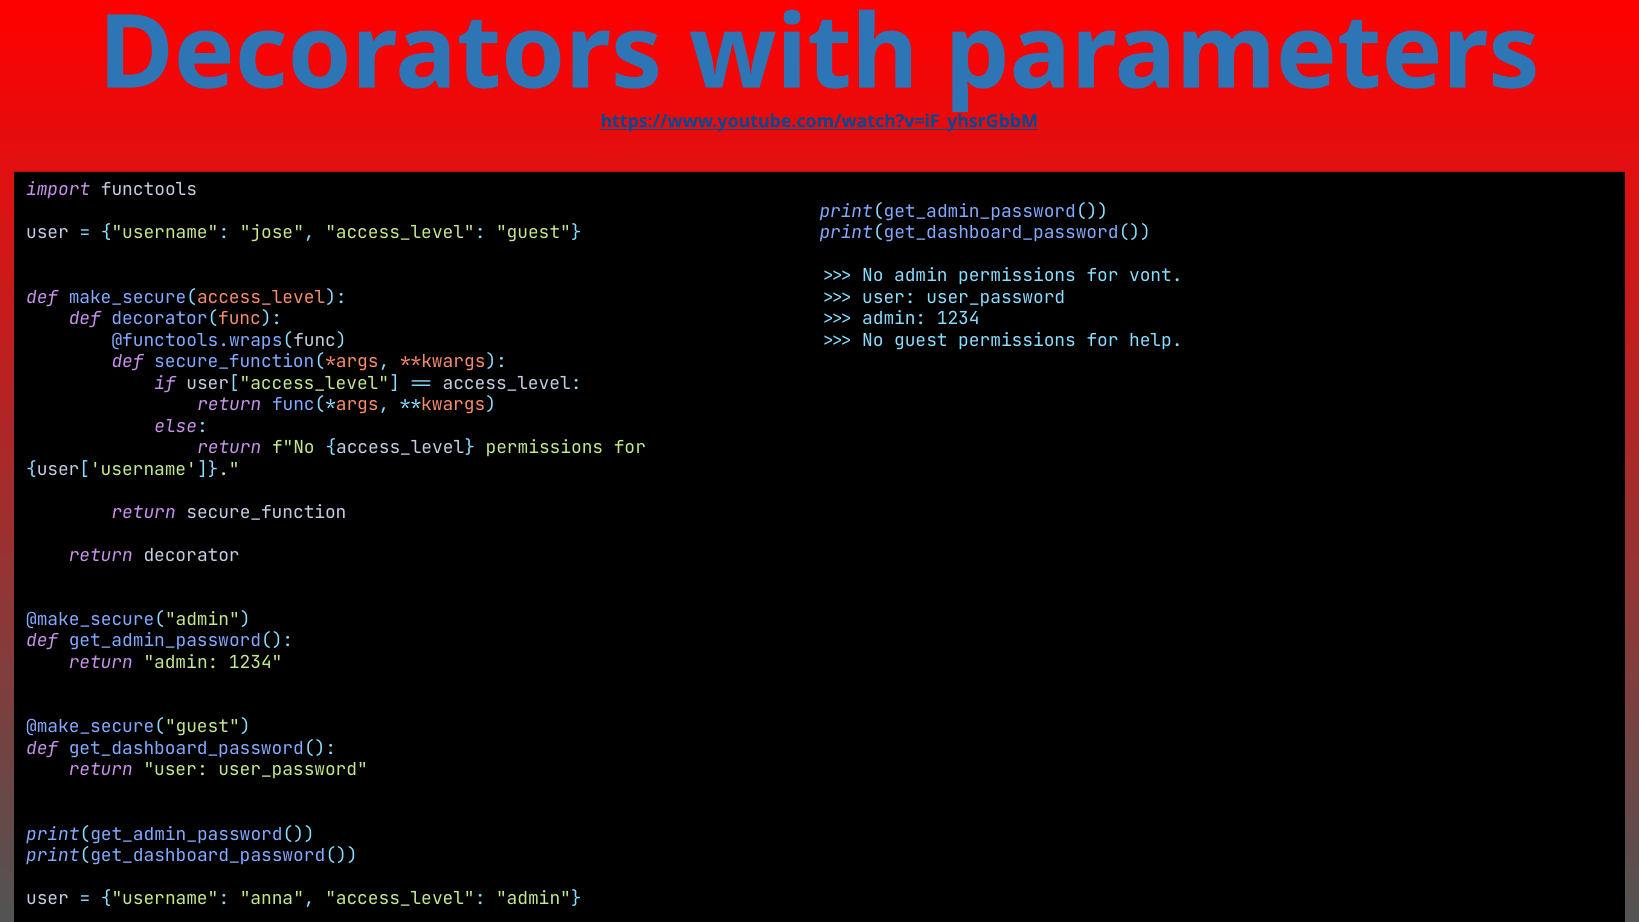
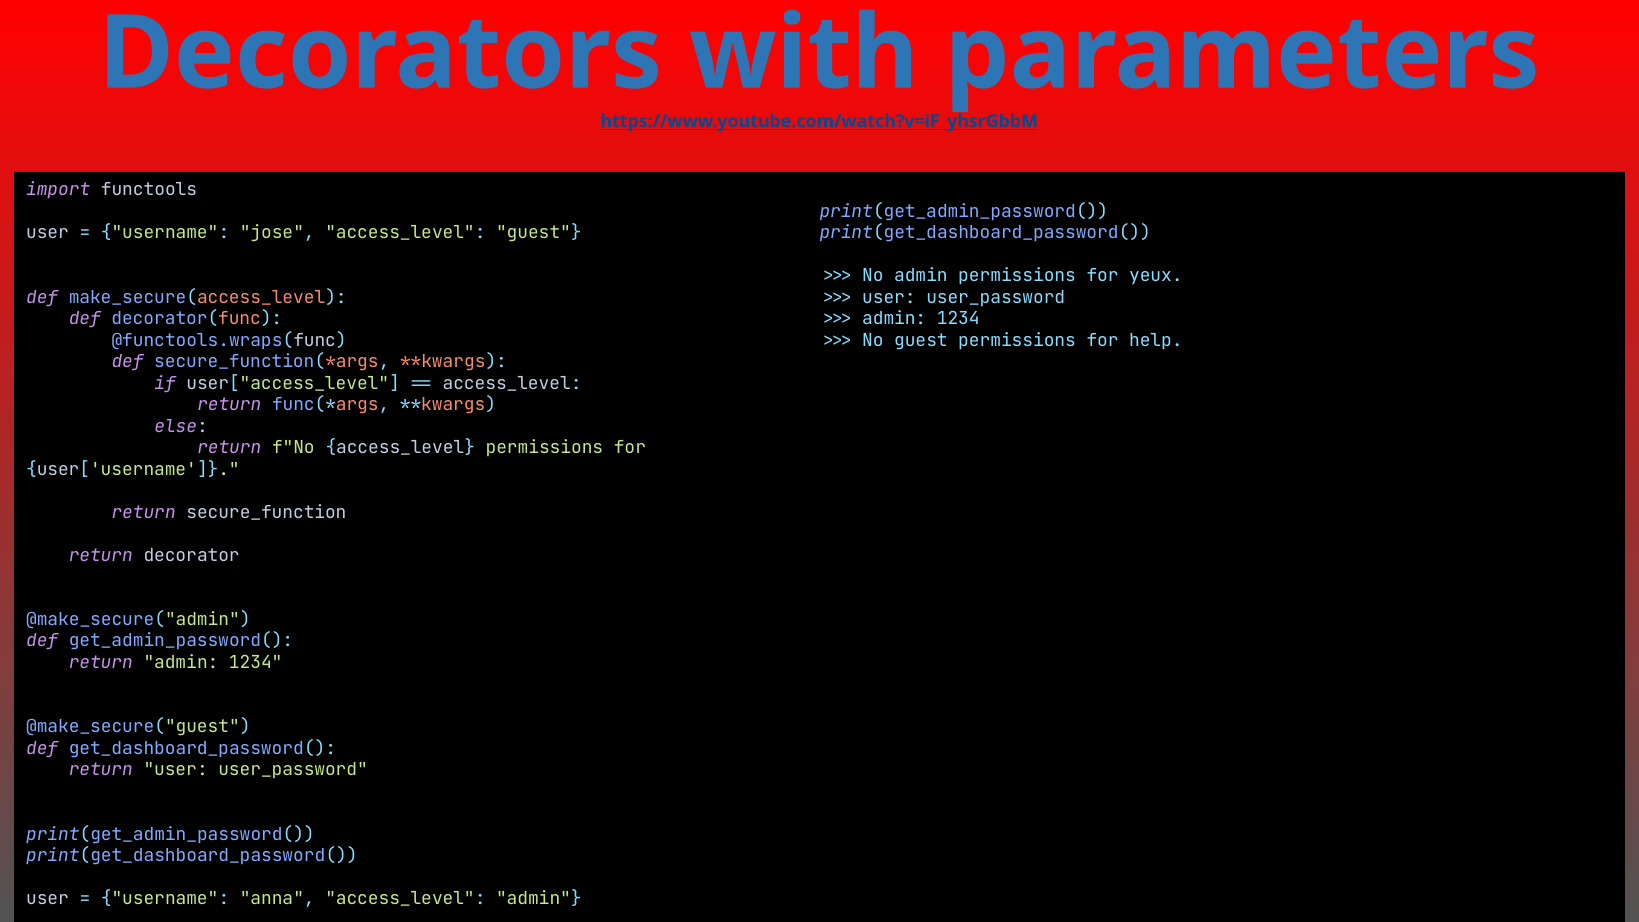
vont: vont -> yeux
